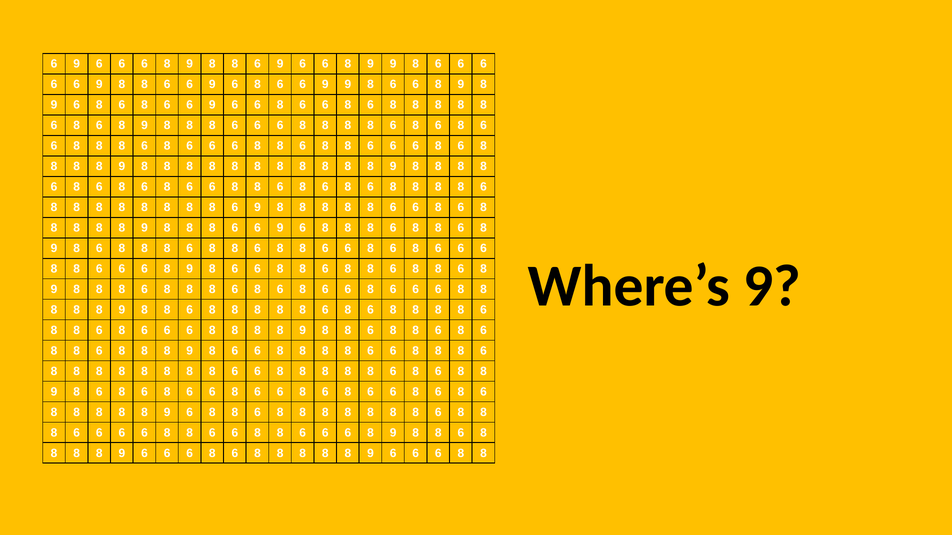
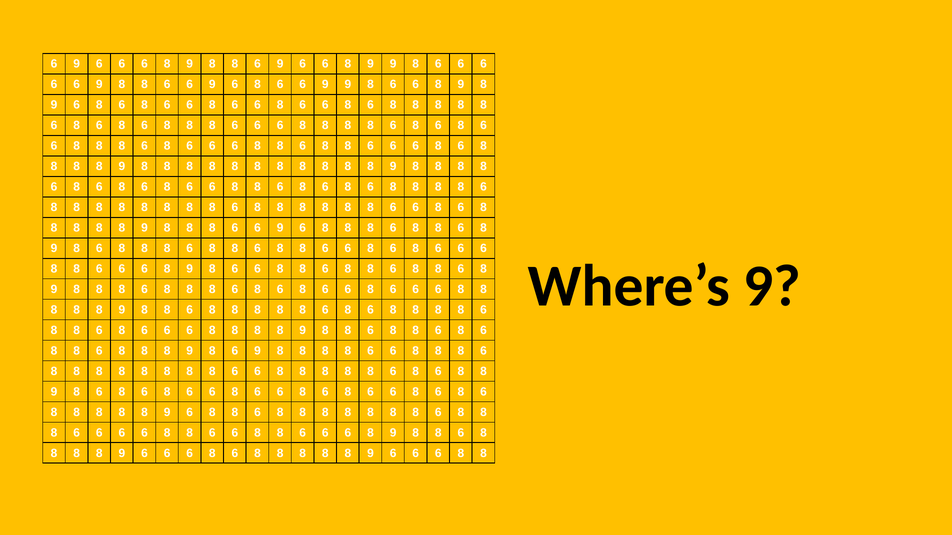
9 at (212, 105): 9 -> 8
9 at (144, 125): 9 -> 6
9 at (257, 207): 9 -> 8
6 at (257, 351): 6 -> 9
